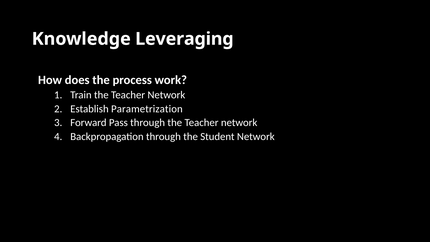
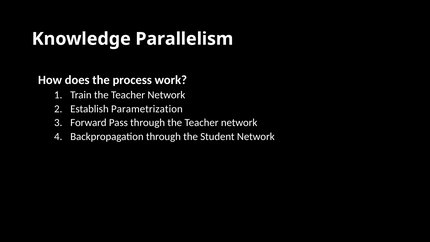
Leveraging: Leveraging -> Parallelism
